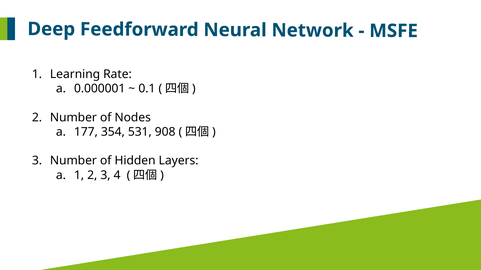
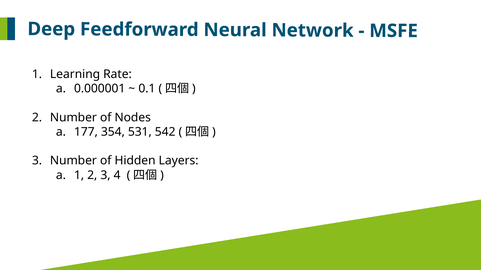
908: 908 -> 542
